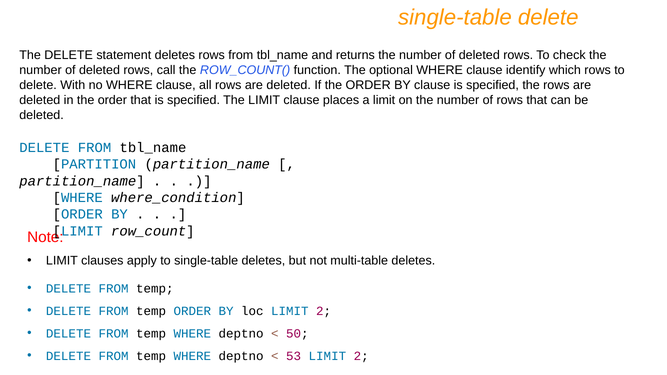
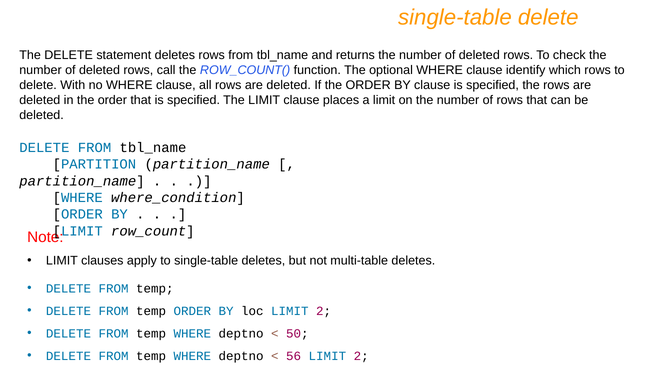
53: 53 -> 56
